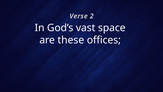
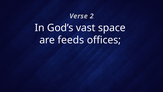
these: these -> feeds
